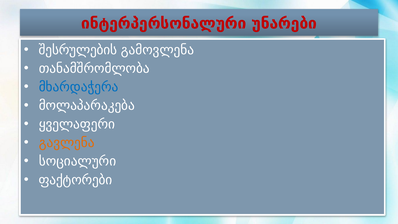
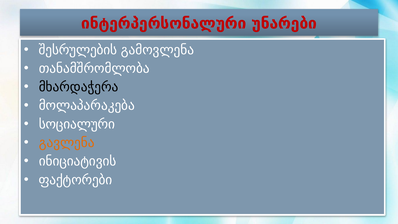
მხარდაჭერა colour: blue -> black
ყველაფერი: ყველაფერი -> სოციალური
სოციალური: სოციალური -> ინიციატივის
